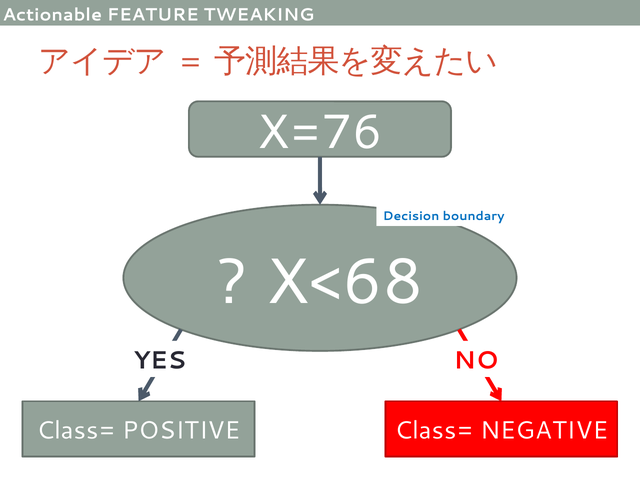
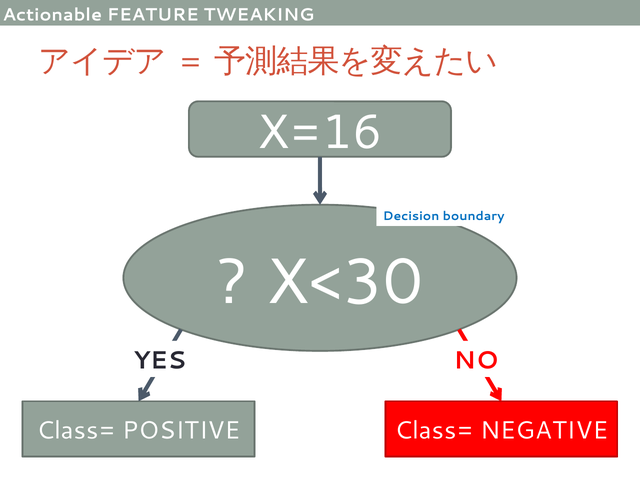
X=76: X=76 -> X=16
X<68: X<68 -> X<30
